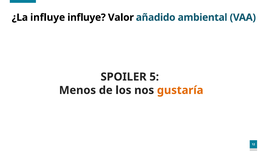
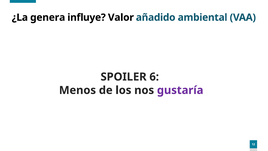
¿La influye: influye -> genera
5: 5 -> 6
gustaría colour: orange -> purple
